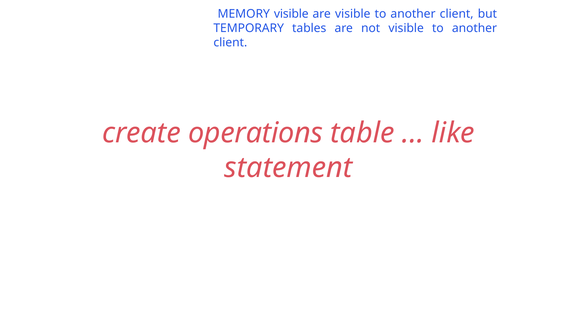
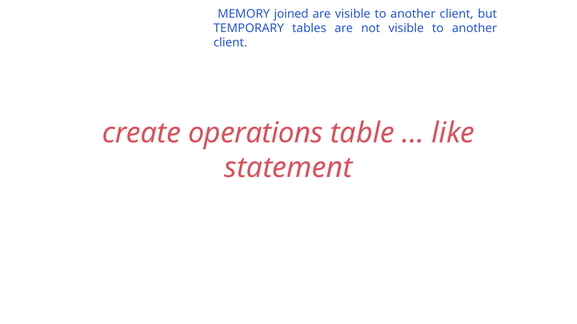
MEMORY visible: visible -> joined
